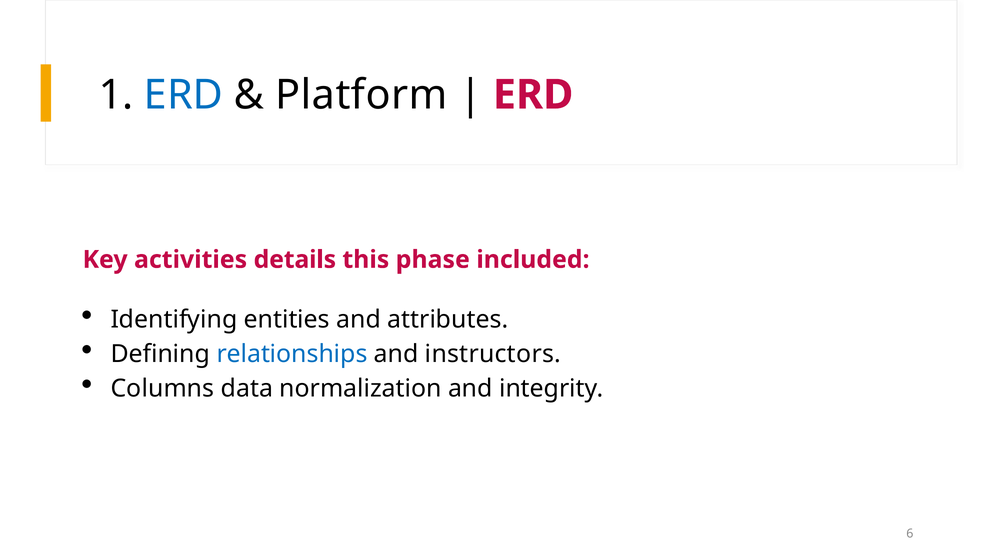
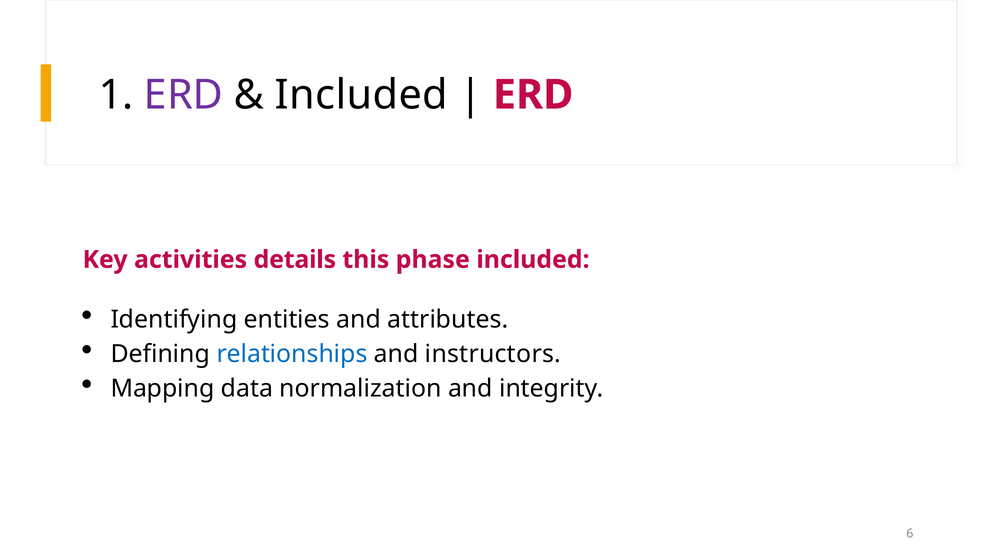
ERD at (184, 95) colour: blue -> purple
Platform at (361, 95): Platform -> Included
Columns: Columns -> Mapping
